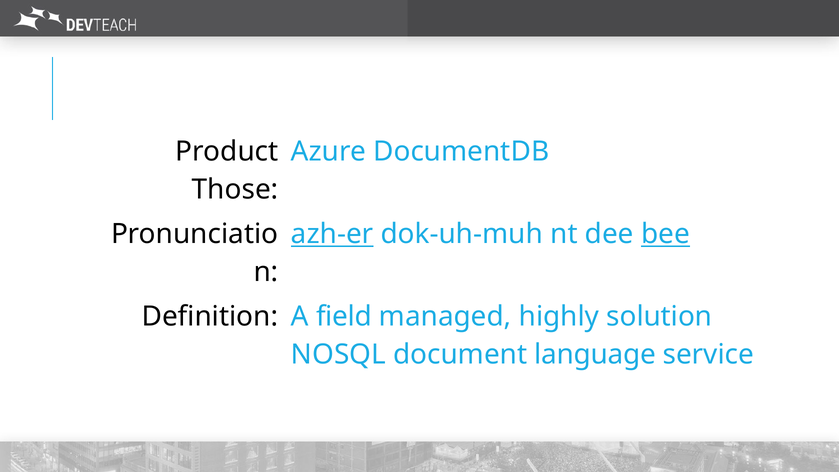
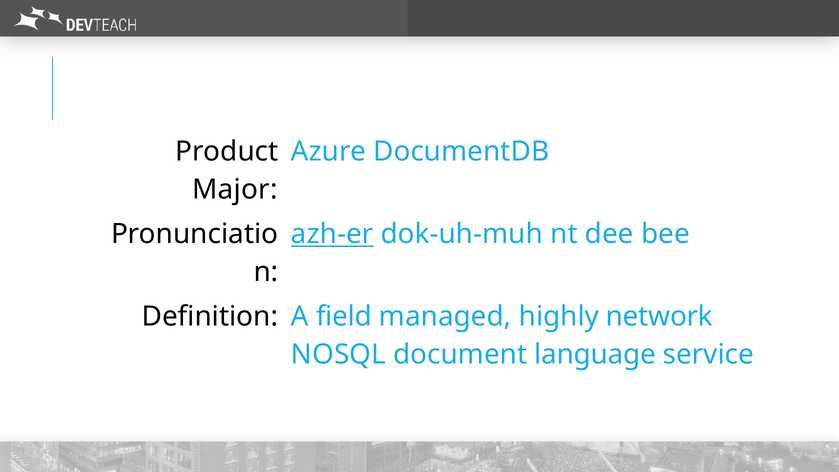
Those: Those -> Major
bee underline: present -> none
solution: solution -> network
